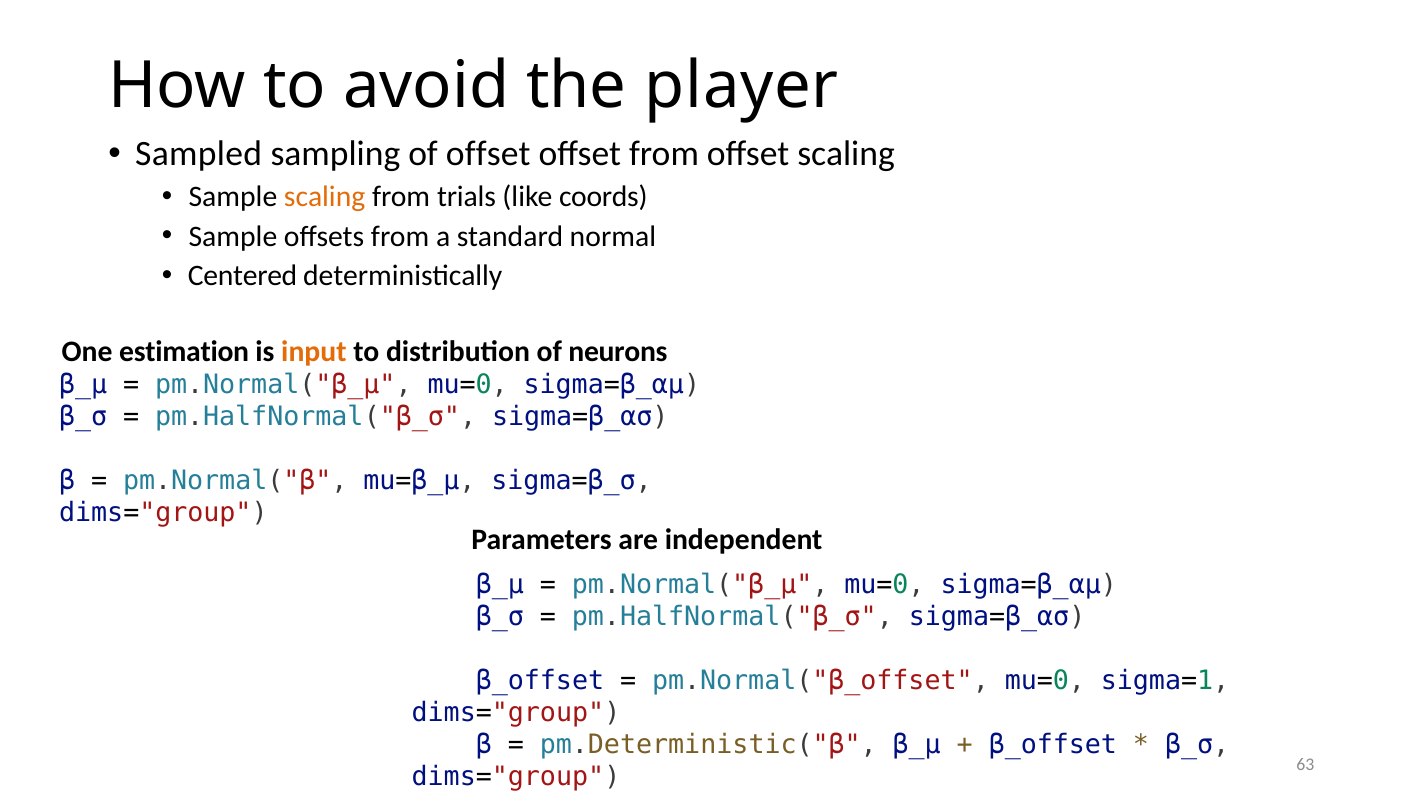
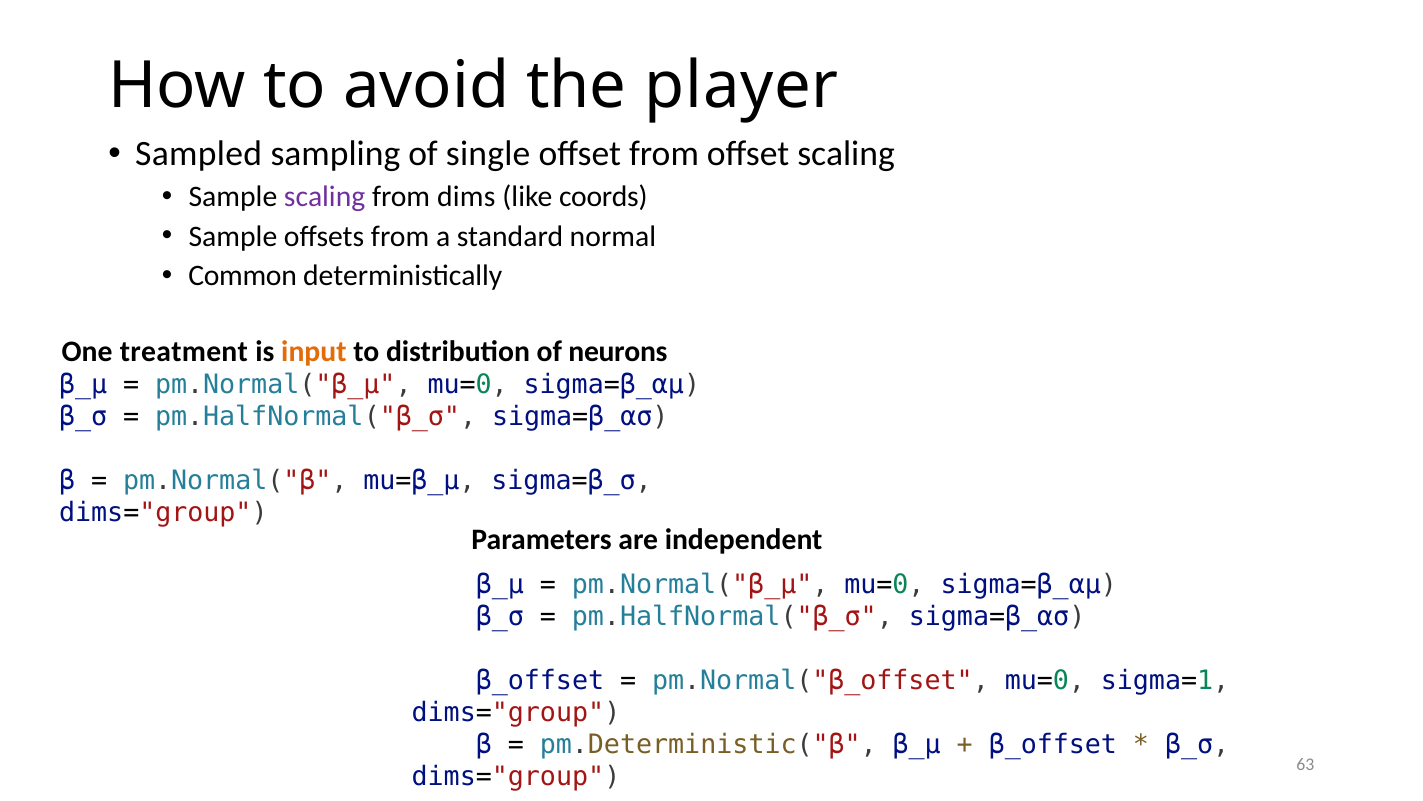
of offset: offset -> single
scaling at (325, 197) colour: orange -> purple
trials: trials -> dims
Centered: Centered -> Common
estimation: estimation -> treatment
